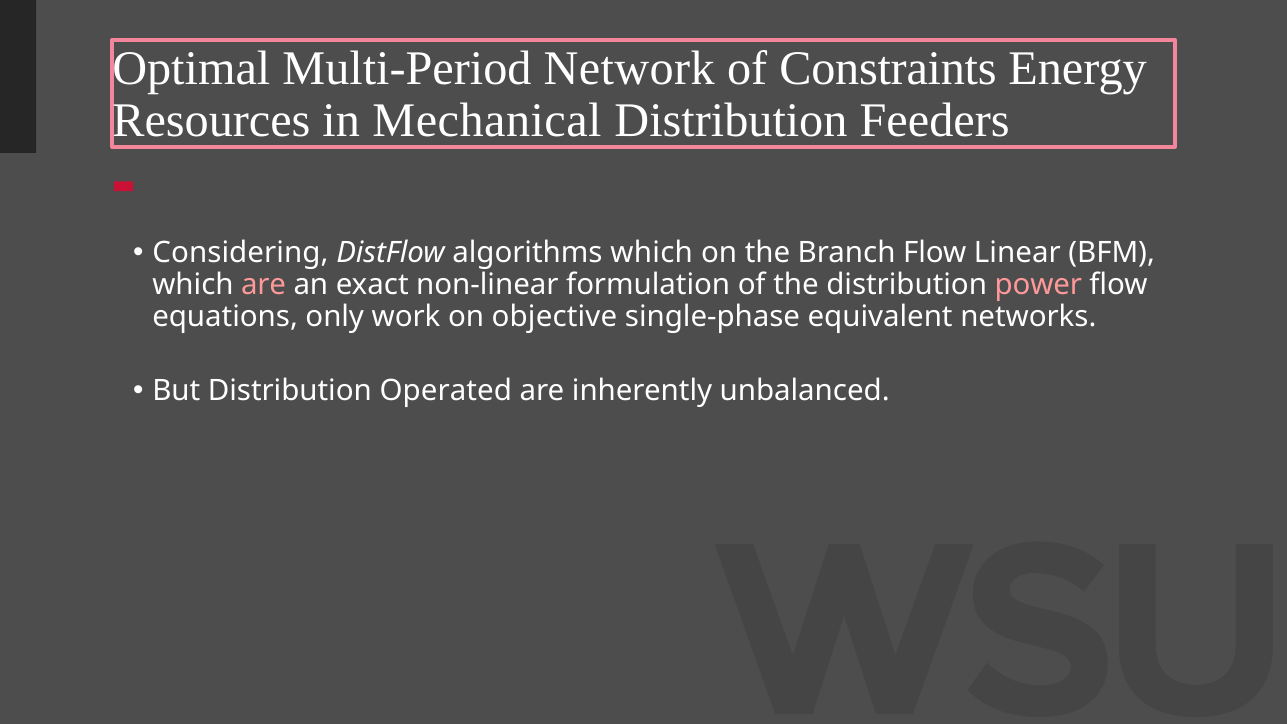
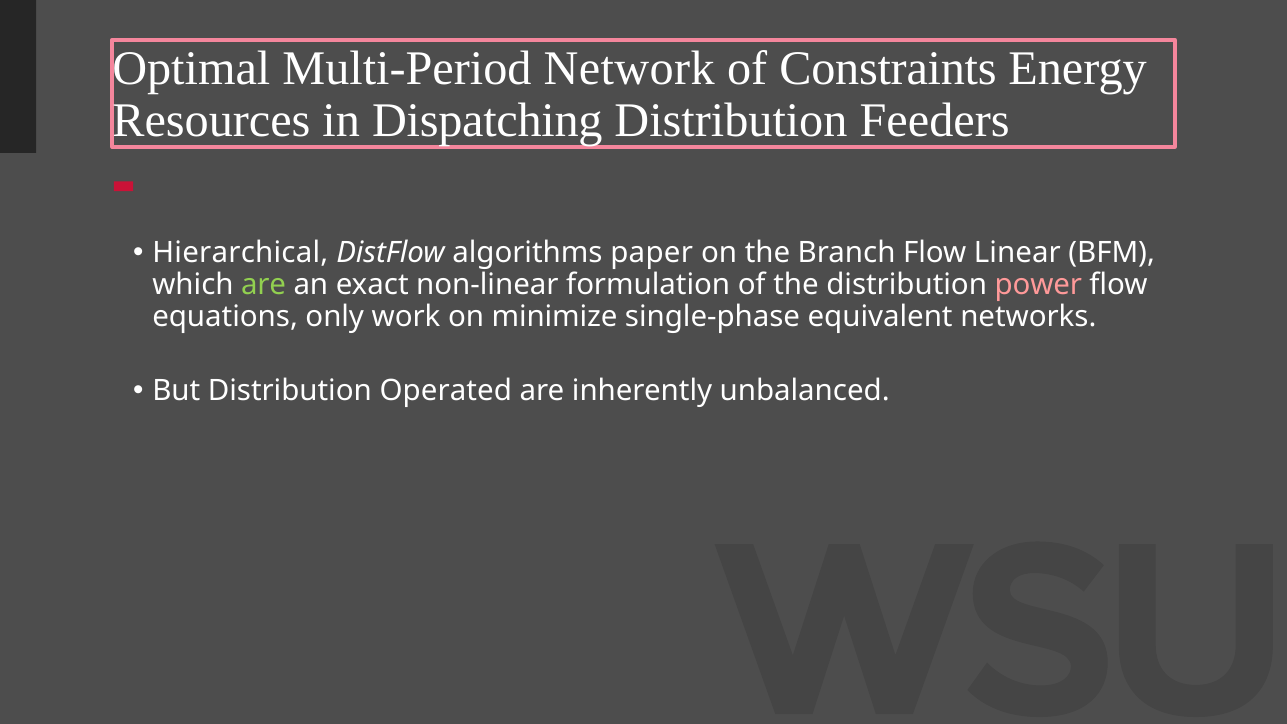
Mechanical: Mechanical -> Dispatching
Considering: Considering -> Hierarchical
algorithms which: which -> paper
are at (264, 285) colour: pink -> light green
objective: objective -> minimize
